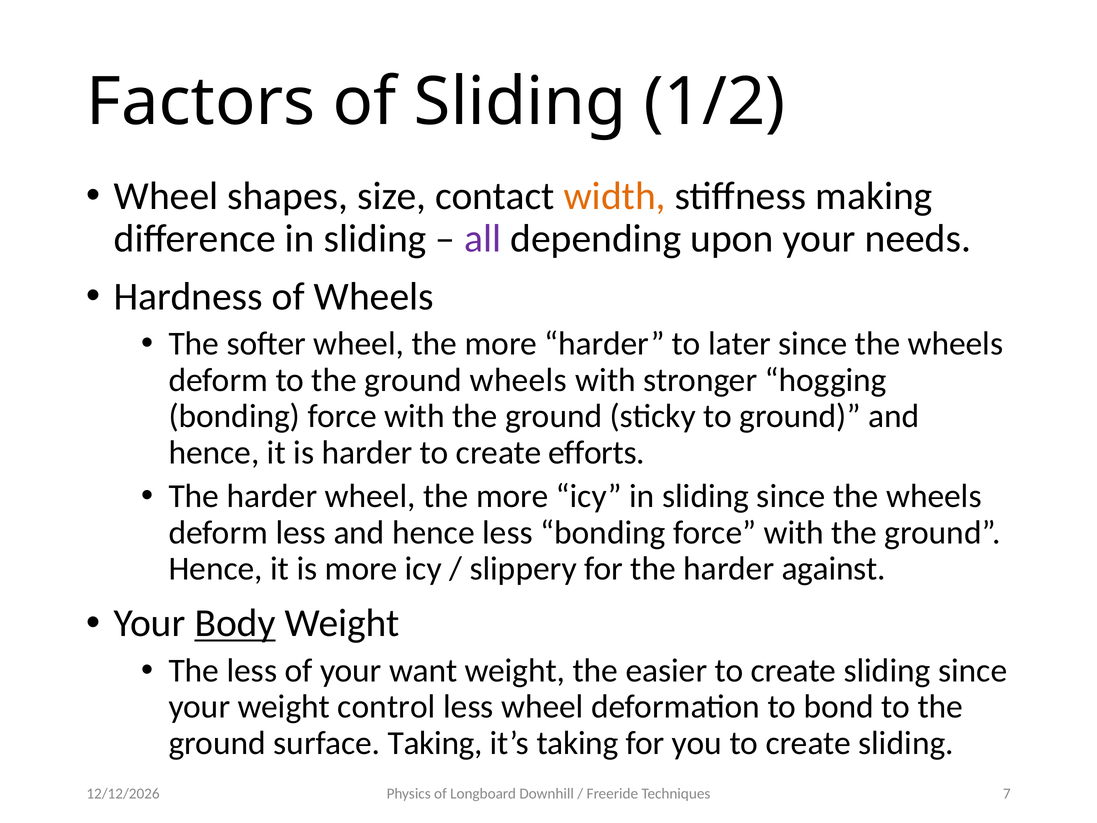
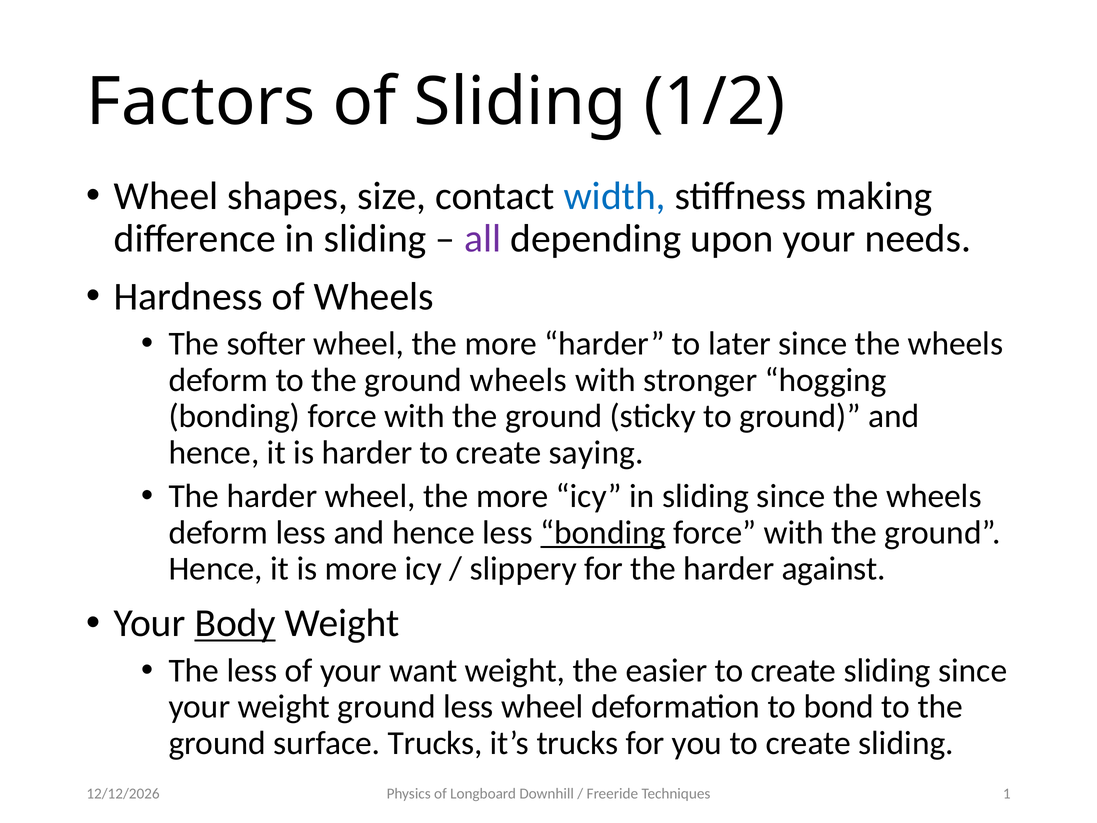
width colour: orange -> blue
efforts: efforts -> saying
bonding at (603, 532) underline: none -> present
weight control: control -> ground
surface Taking: Taking -> Trucks
it’s taking: taking -> trucks
7: 7 -> 1
